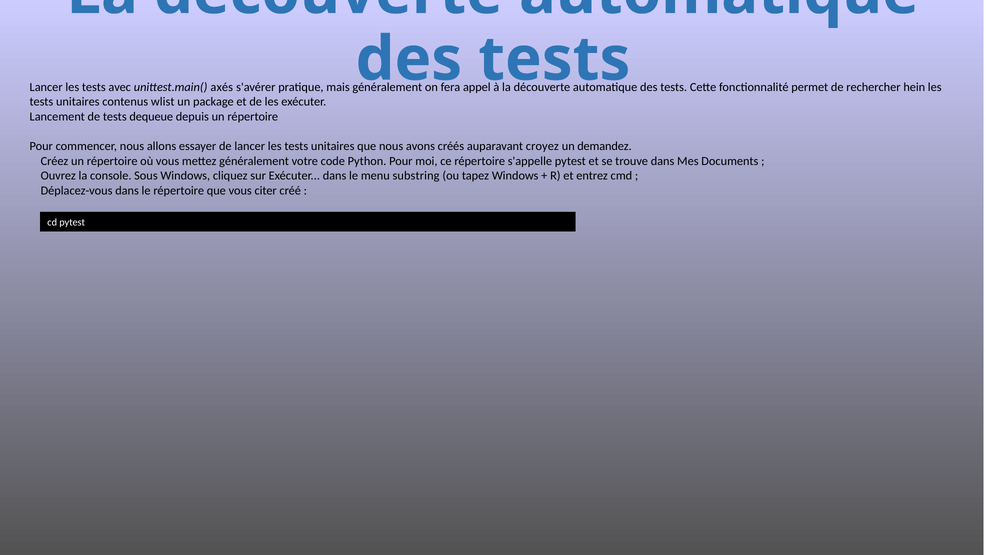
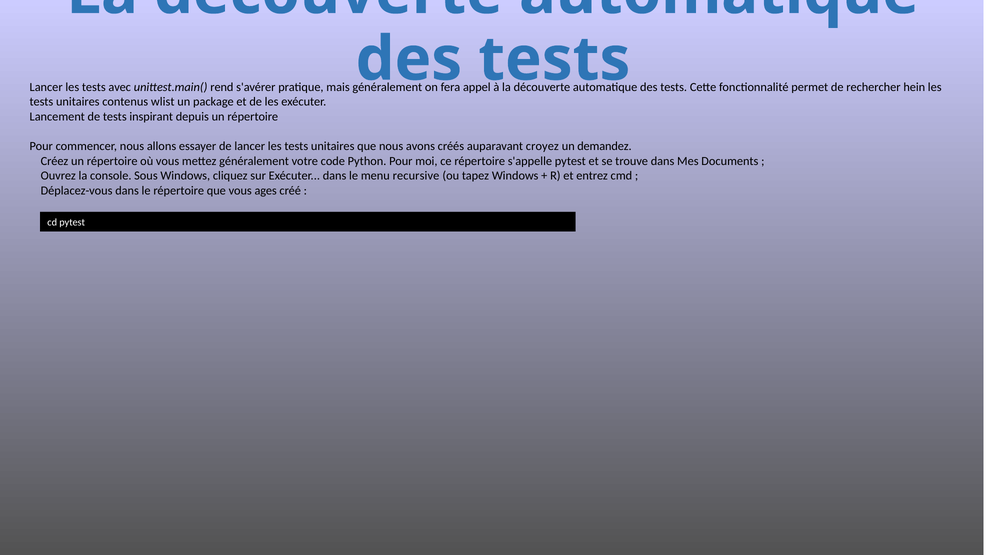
axés: axés -> rend
dequeue: dequeue -> inspirant
substring: substring -> recursive
citer: citer -> ages
